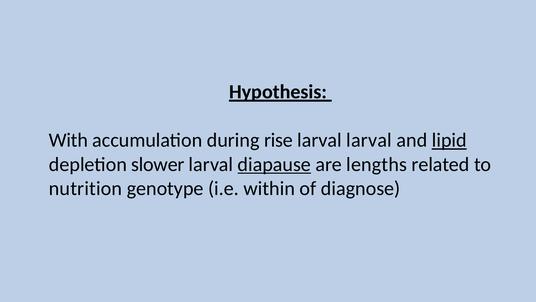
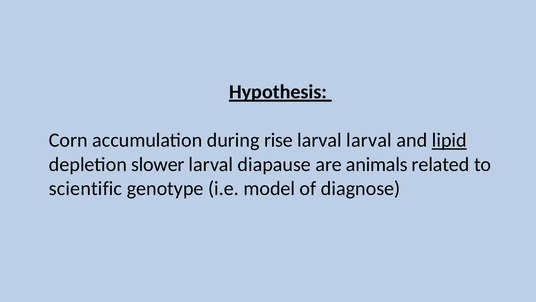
With: With -> Corn
diapause underline: present -> none
lengths: lengths -> animals
nutrition: nutrition -> scientific
within: within -> model
